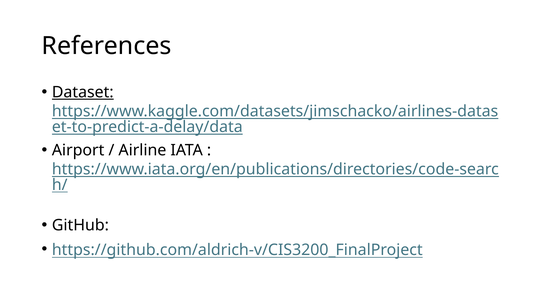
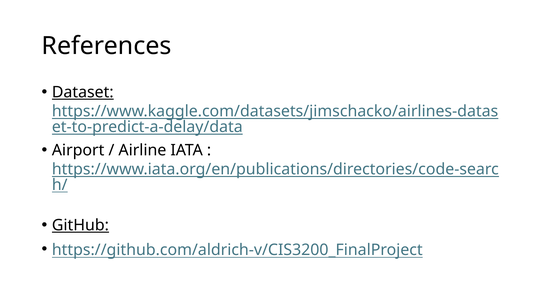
GitHub underline: none -> present
